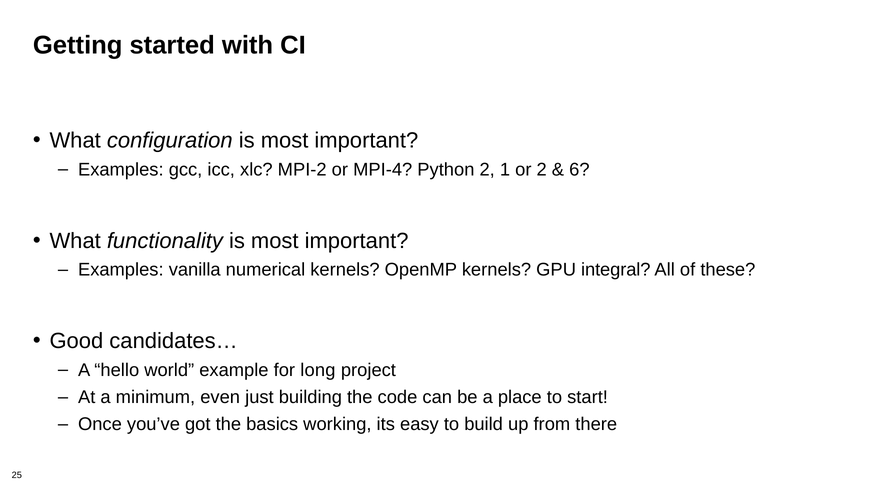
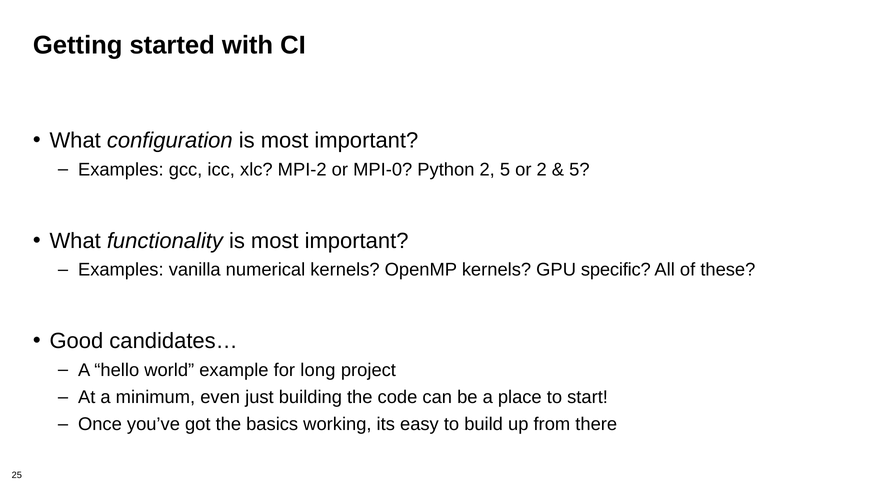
MPI-4: MPI-4 -> MPI-0
2 1: 1 -> 5
6 at (579, 169): 6 -> 5
integral: integral -> specific
